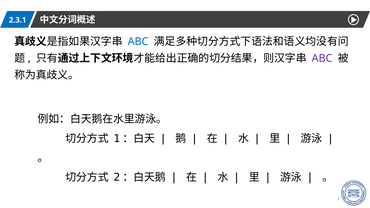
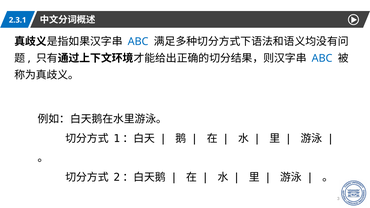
ABC at (322, 58) colour: purple -> blue
